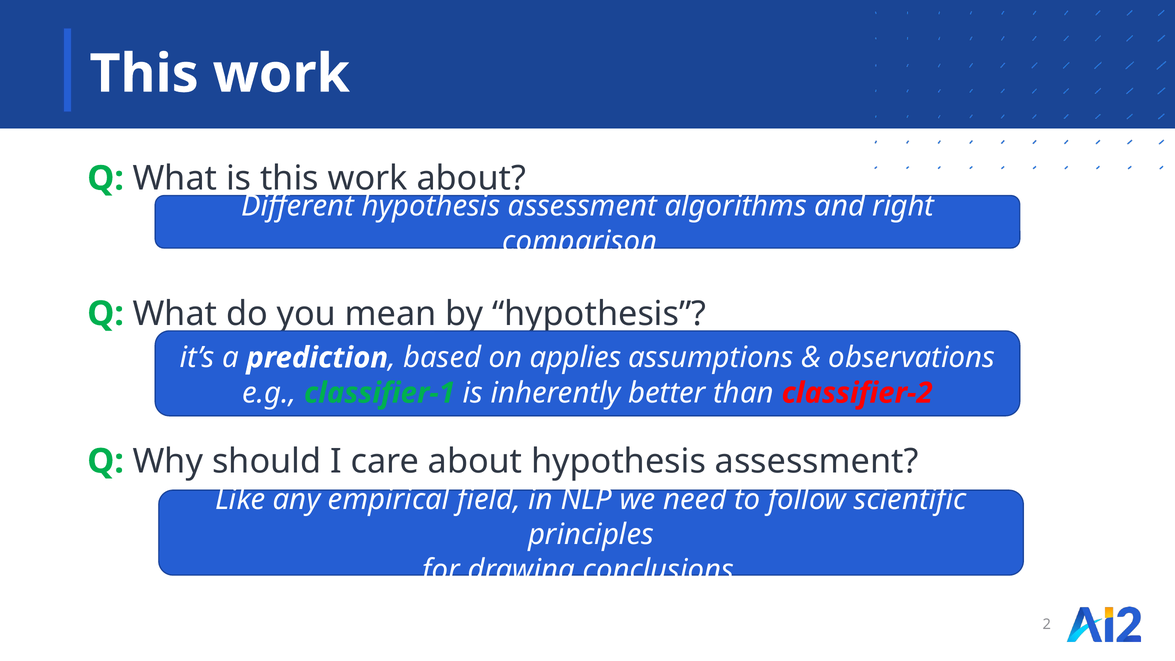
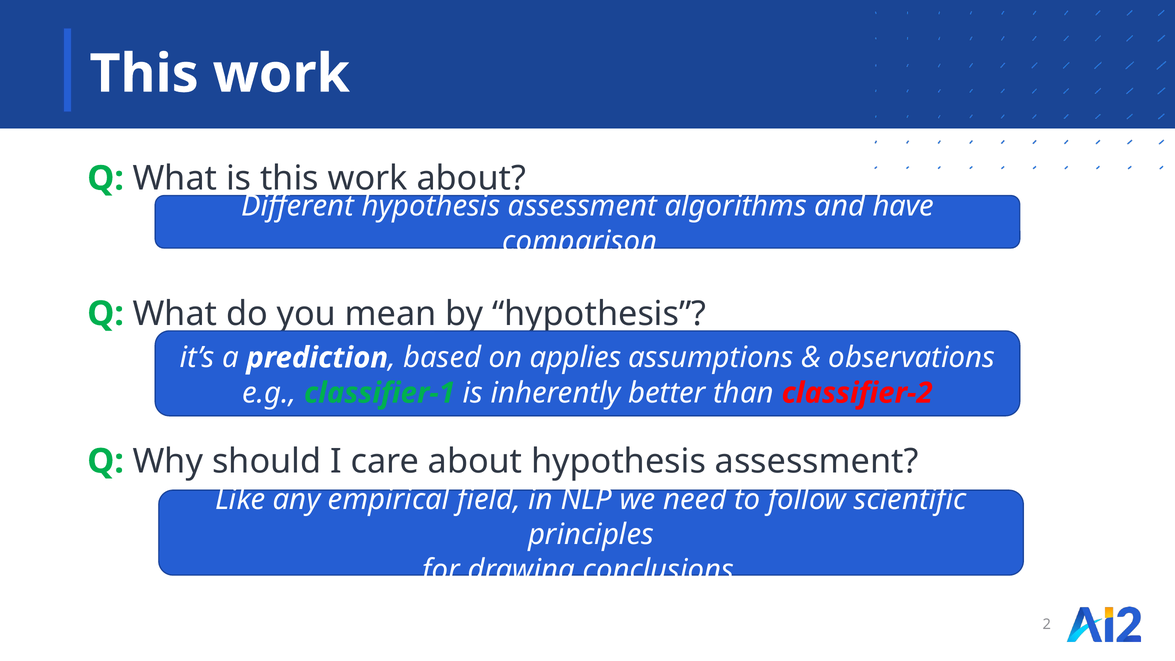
right: right -> have
